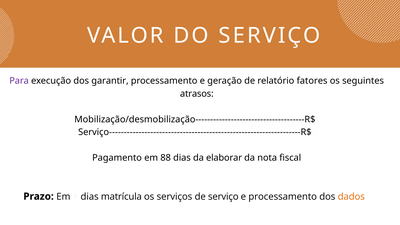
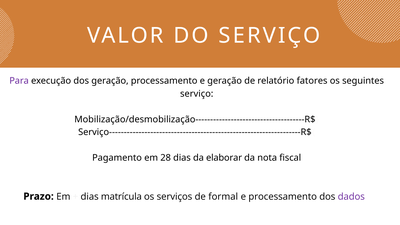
dos garantir: garantir -> geração
atrasos at (197, 94): atrasos -> serviço
88: 88 -> 28
de serviço: serviço -> formal
dados colour: orange -> purple
